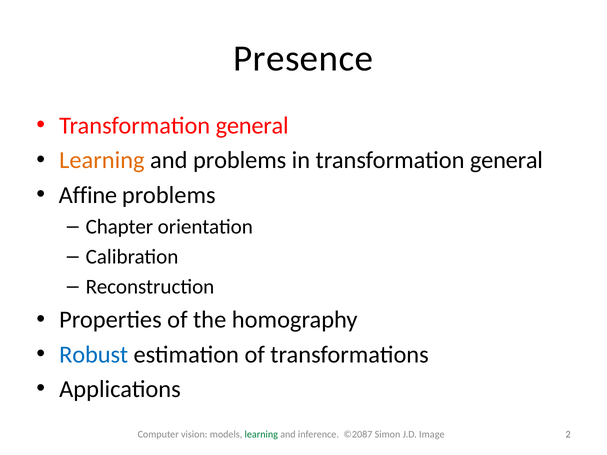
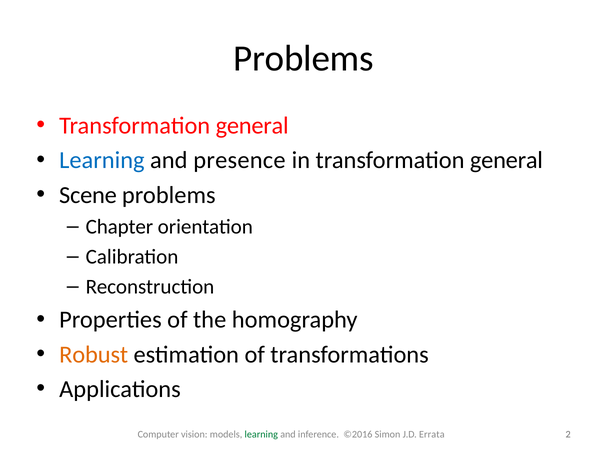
Presence at (303, 59): Presence -> Problems
Learning at (102, 160) colour: orange -> blue
and problems: problems -> presence
Affine: Affine -> Scene
Robust colour: blue -> orange
©2087: ©2087 -> ©2016
Image: Image -> Errata
